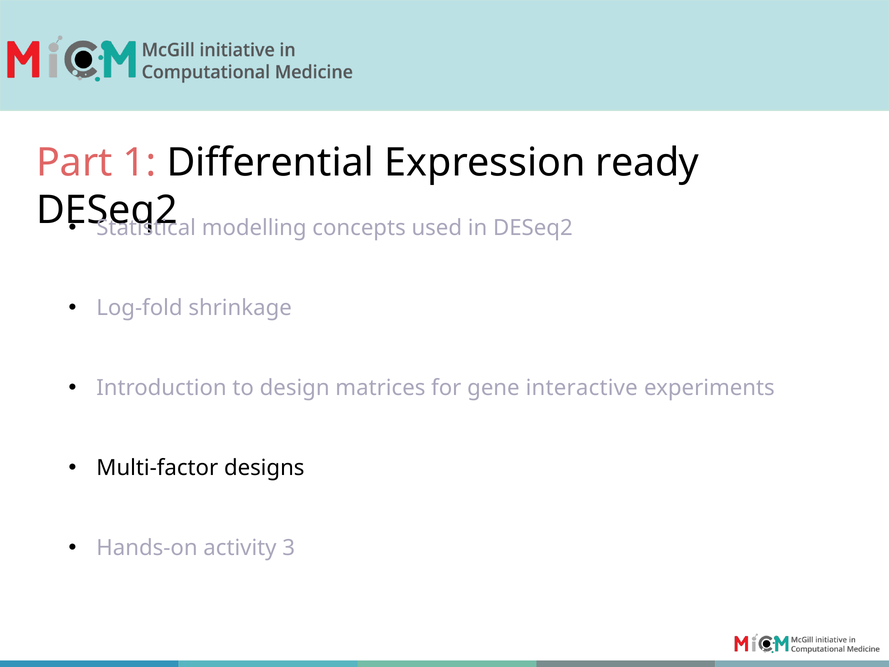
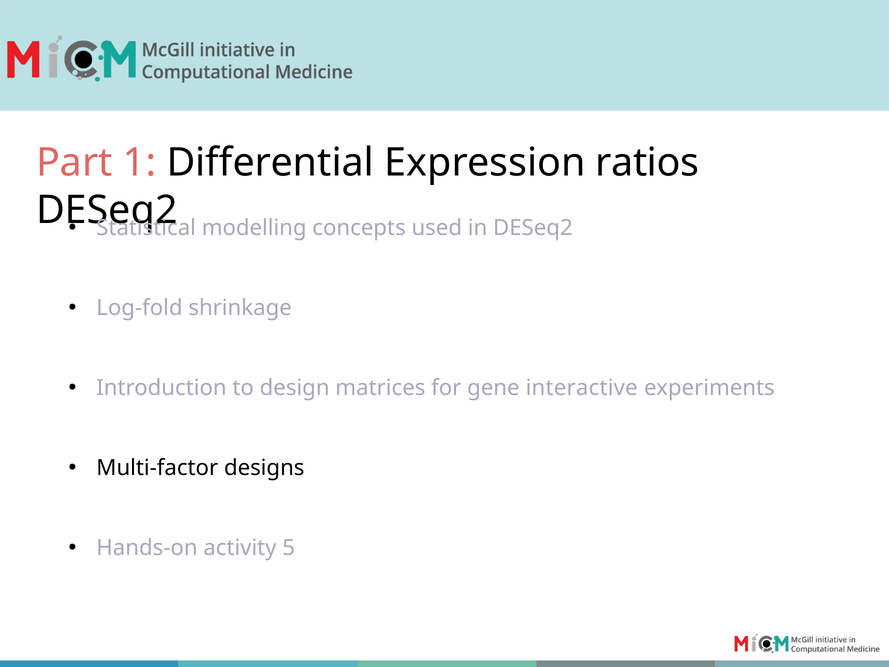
ready: ready -> ratios
3: 3 -> 5
